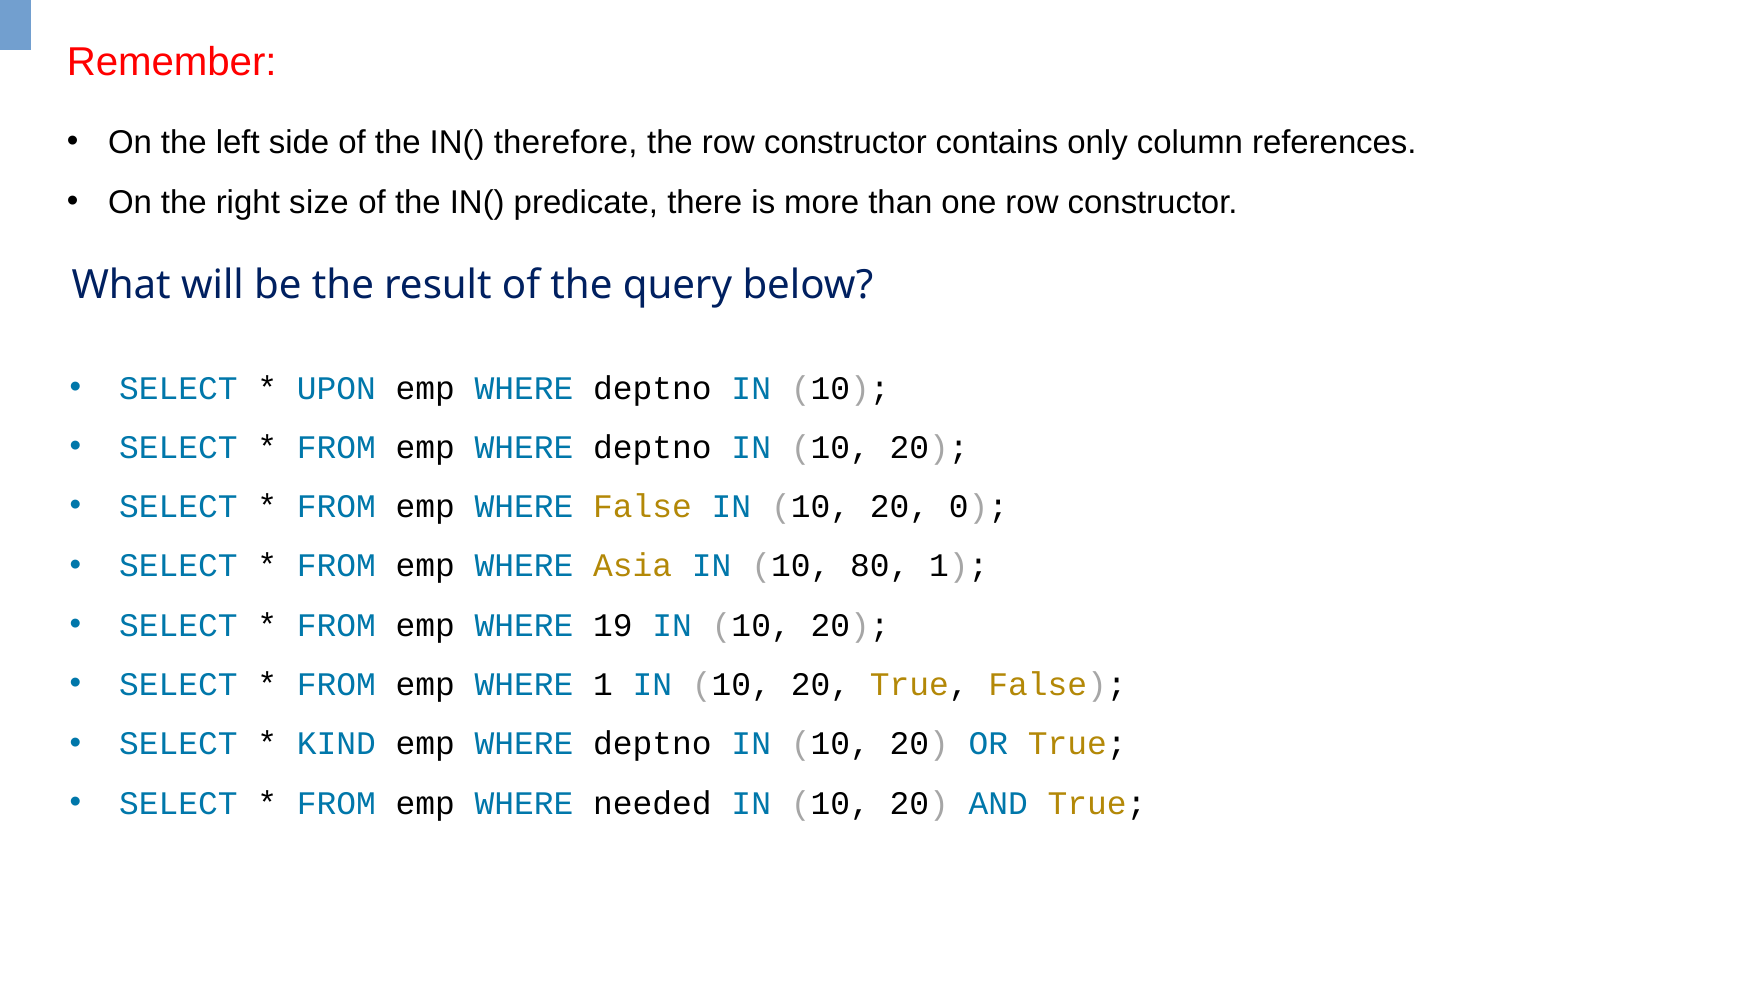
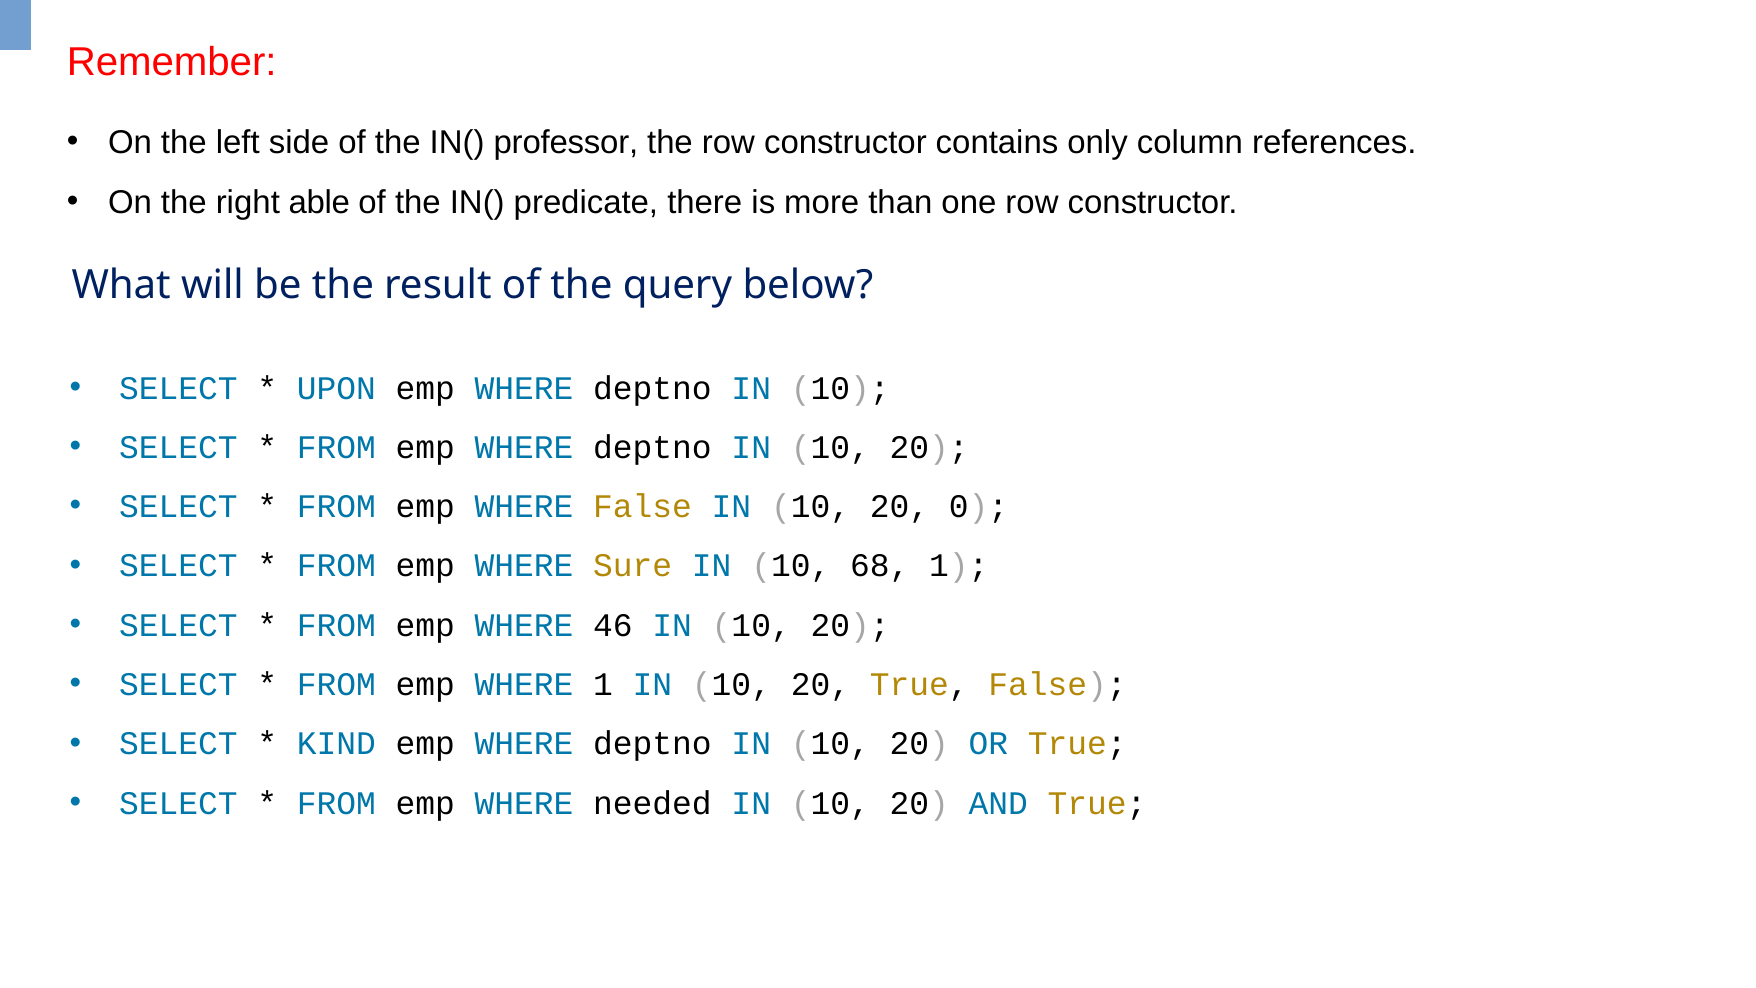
therefore: therefore -> professor
size: size -> able
Asia: Asia -> Sure
80: 80 -> 68
19: 19 -> 46
